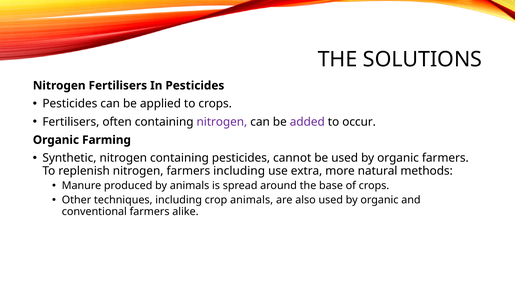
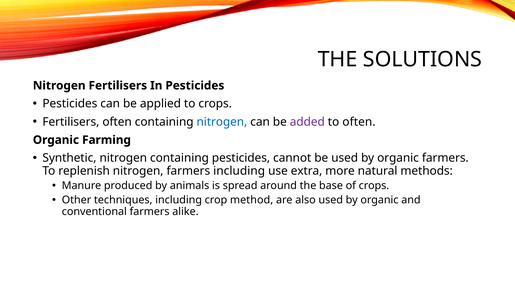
nitrogen at (222, 122) colour: purple -> blue
to occur: occur -> often
crop animals: animals -> method
